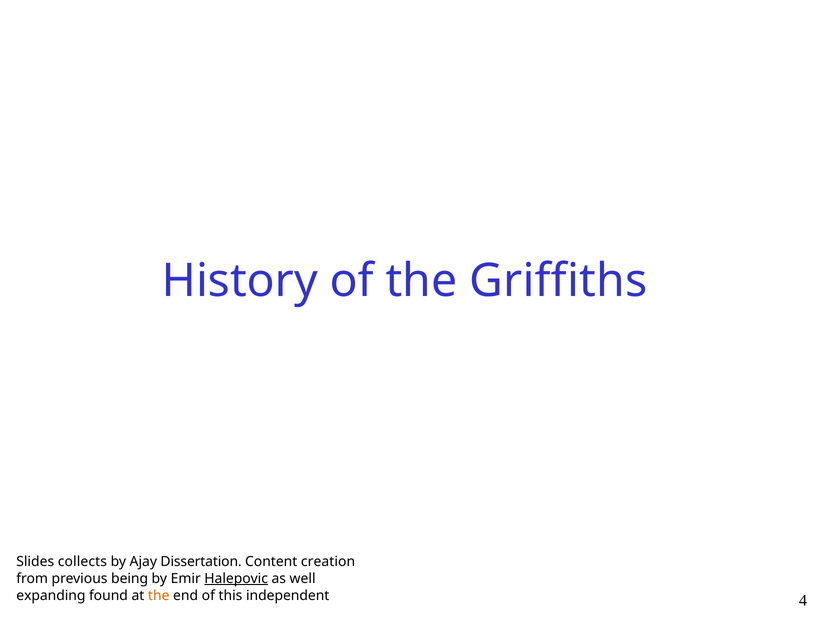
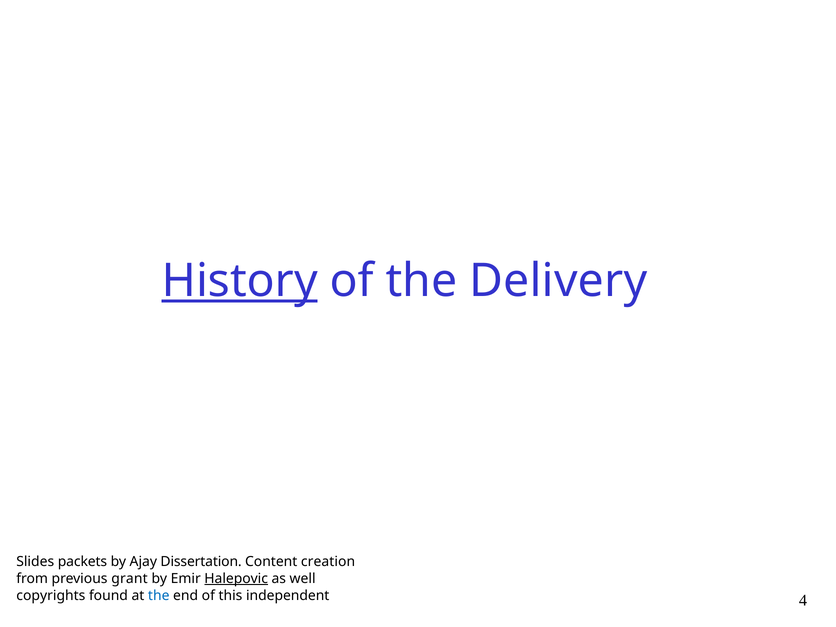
History underline: none -> present
Griffiths: Griffiths -> Delivery
collects: collects -> packets
being: being -> grant
expanding: expanding -> copyrights
the at (159, 596) colour: orange -> blue
